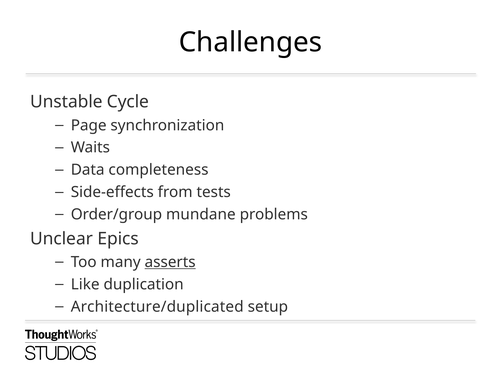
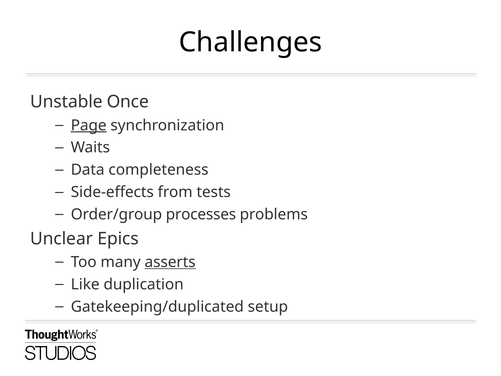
Cycle: Cycle -> Once
Page underline: none -> present
mundane: mundane -> processes
Architecture/duplicated: Architecture/duplicated -> Gatekeeping/duplicated
